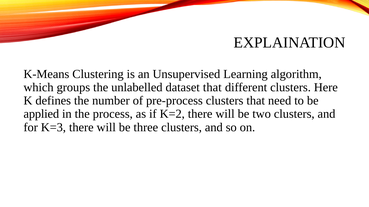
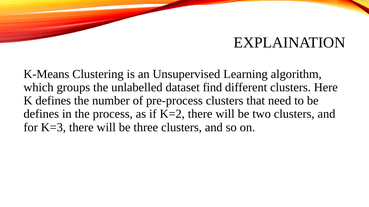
dataset that: that -> find
applied at (41, 114): applied -> defines
